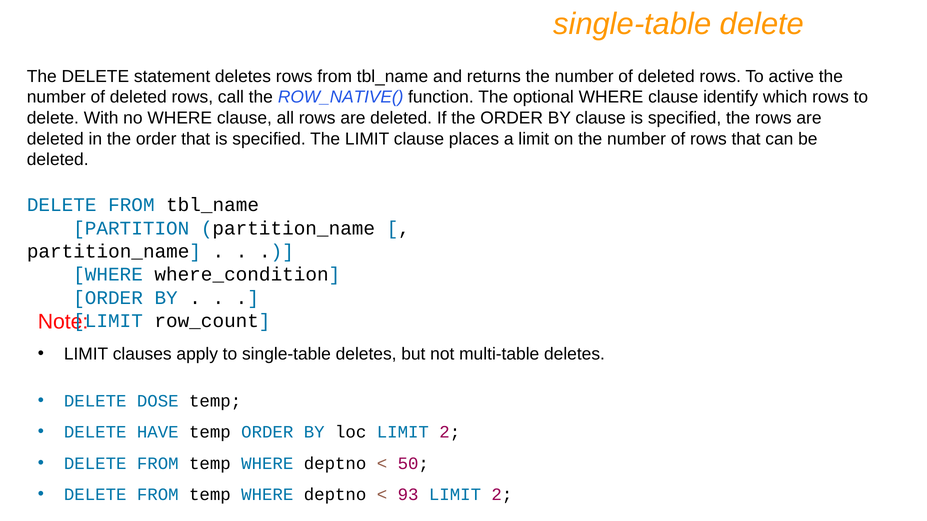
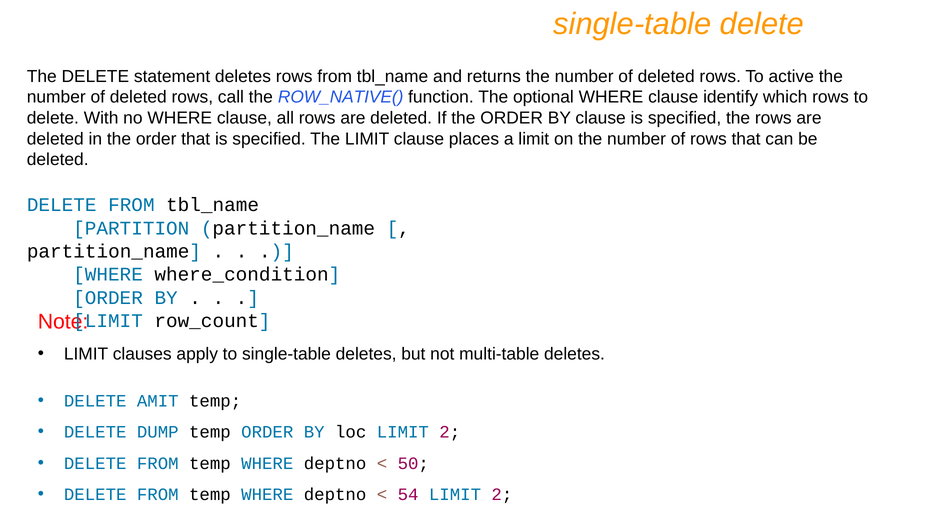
DOSE: DOSE -> AMIT
HAVE: HAVE -> DUMP
93: 93 -> 54
